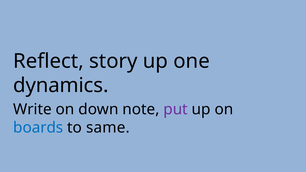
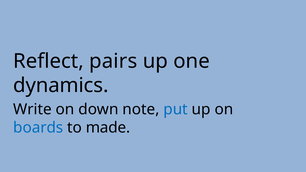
story: story -> pairs
put colour: purple -> blue
same: same -> made
